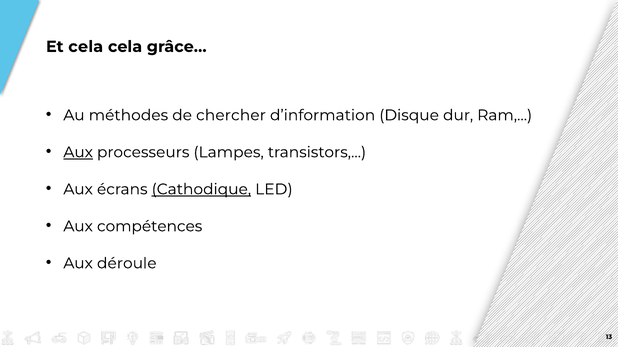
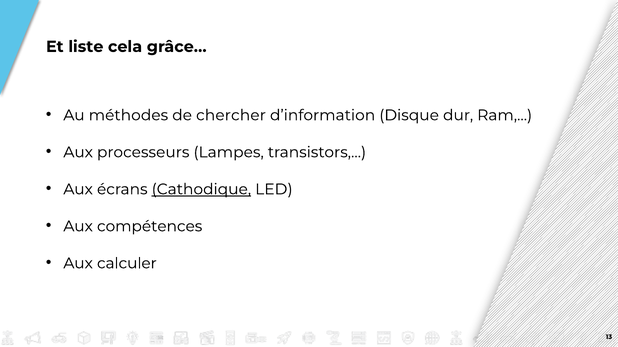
Et cela: cela -> liste
Aux at (78, 152) underline: present -> none
déroule: déroule -> calculer
